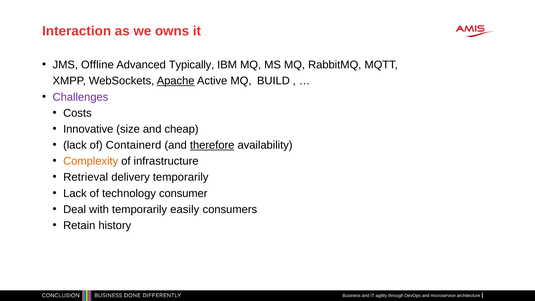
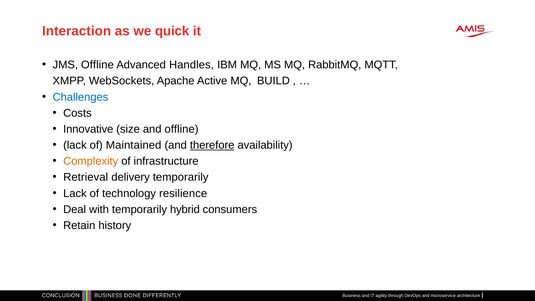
owns: owns -> quick
Typically: Typically -> Handles
Apache underline: present -> none
Challenges colour: purple -> blue
and cheap: cheap -> offline
Containerd: Containerd -> Maintained
consumer: consumer -> resilience
easily: easily -> hybrid
